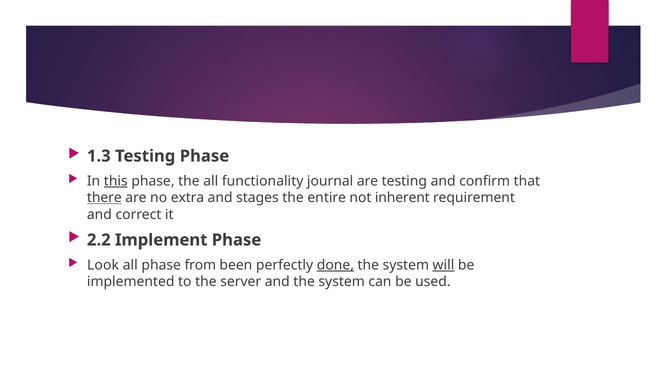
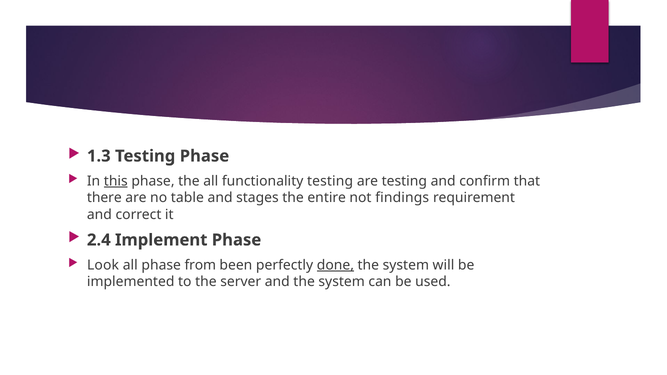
functionality journal: journal -> testing
there underline: present -> none
extra: extra -> table
inherent: inherent -> findings
2.2: 2.2 -> 2.4
will underline: present -> none
